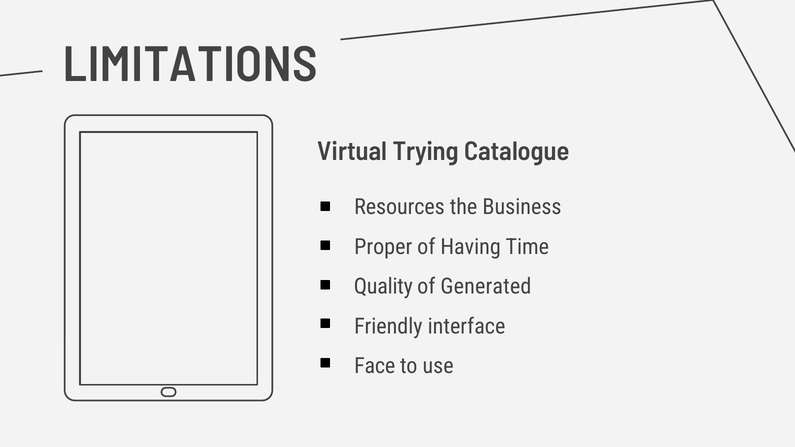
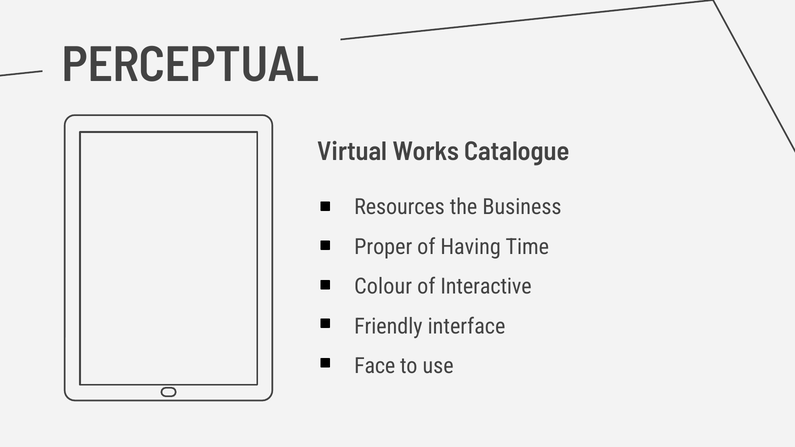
LIMITATIONS: LIMITATIONS -> PERCEPTUAL
Trying: Trying -> Works
Quality: Quality -> Colour
Generated: Generated -> Interactive
